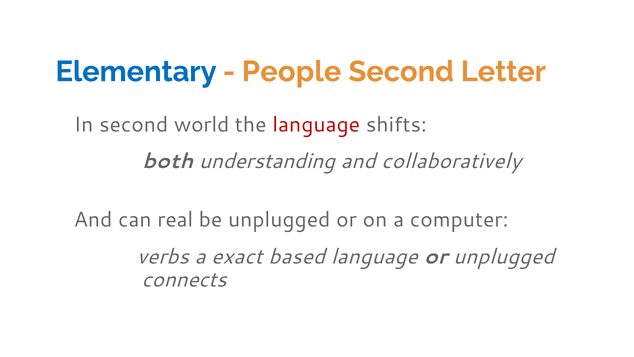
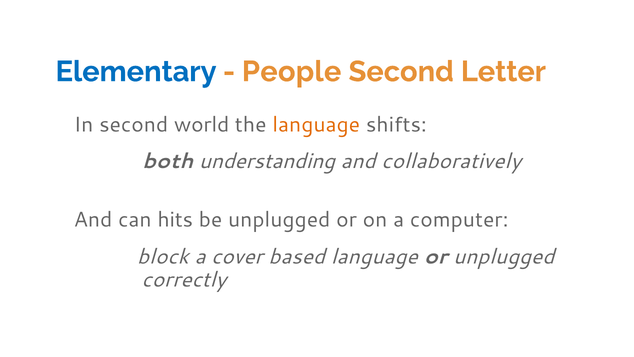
language at (316, 125) colour: red -> orange
real: real -> hits
verbs: verbs -> block
exact: exact -> cover
connects: connects -> correctly
